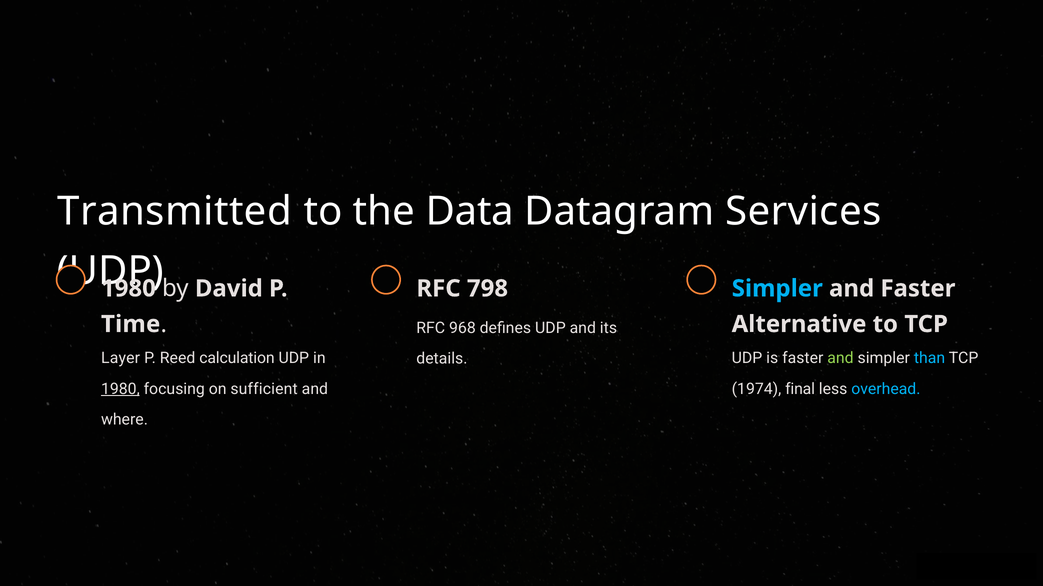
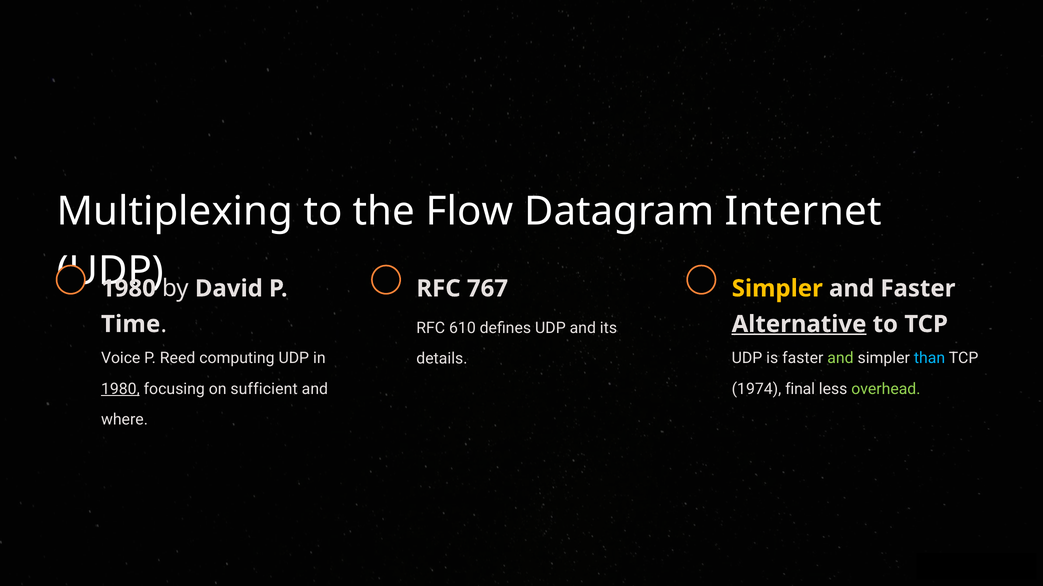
Transmitted: Transmitted -> Multiplexing
Data: Data -> Flow
Services: Services -> Internet
798: 798 -> 767
Simpler at (777, 289) colour: light blue -> yellow
Alternative underline: none -> present
968: 968 -> 610
Layer: Layer -> Voice
calculation: calculation -> computing
overhead colour: light blue -> light green
